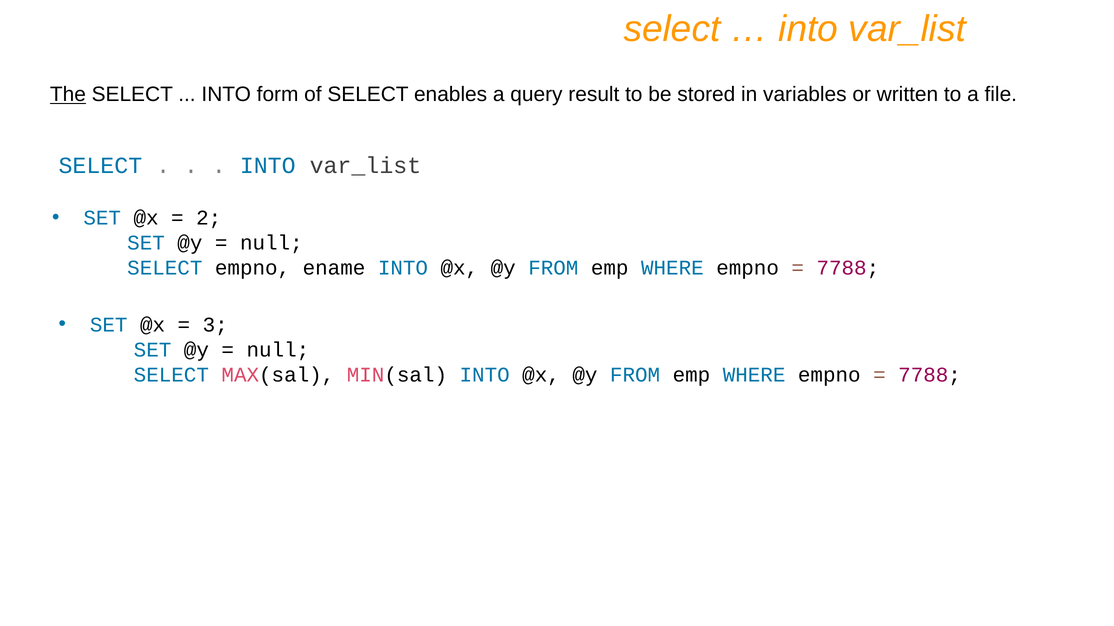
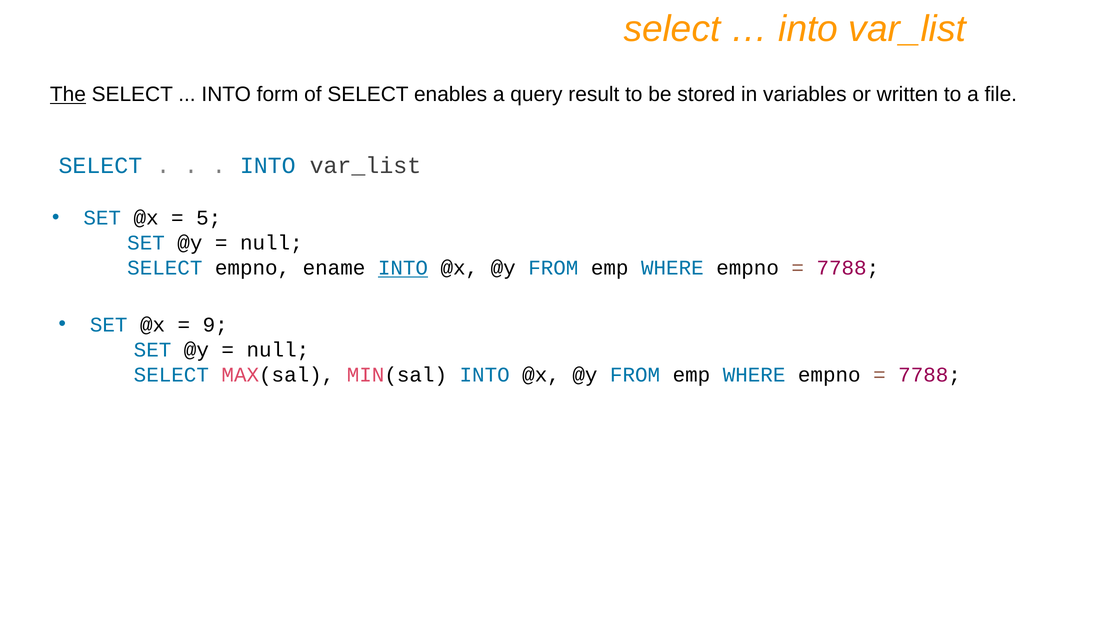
2: 2 -> 5
INTO at (403, 268) underline: none -> present
3: 3 -> 9
